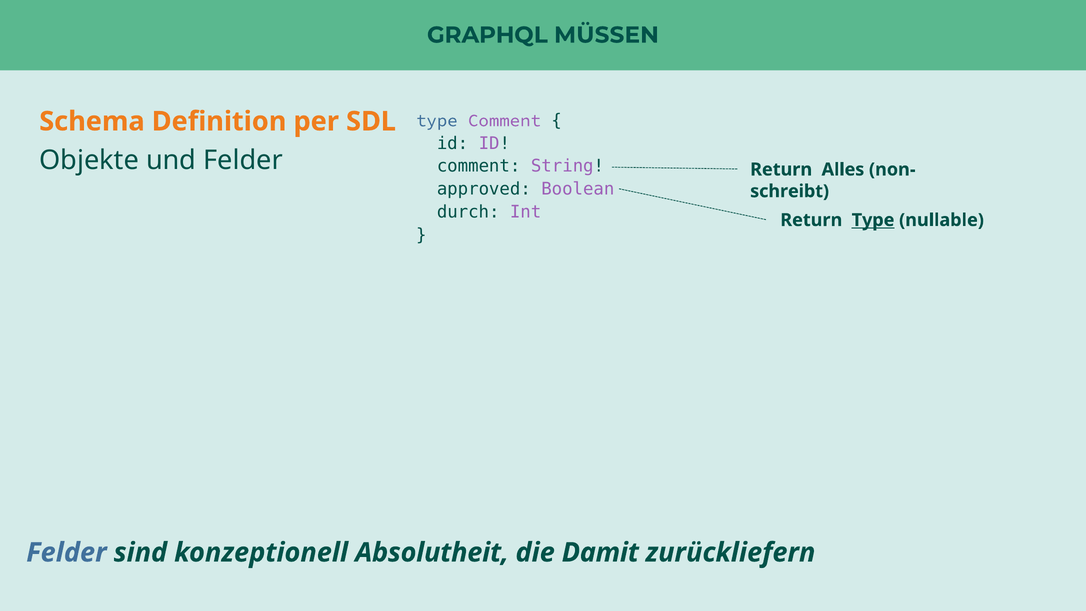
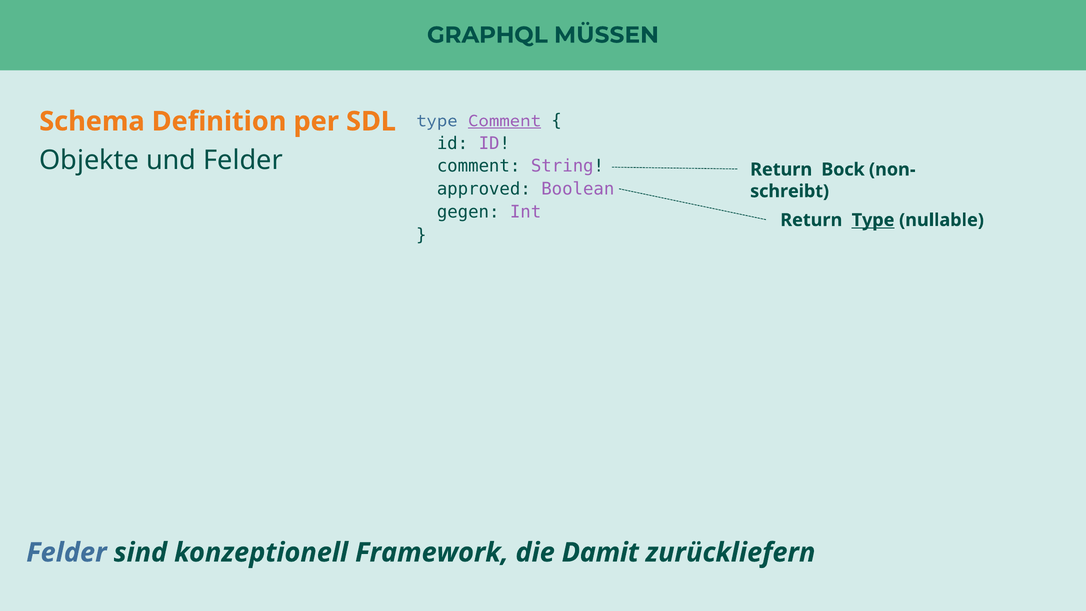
Comment at (504, 120) underline: none -> present
Alles: Alles -> Bock
durch: durch -> gegen
Absolutheit: Absolutheit -> Framework
